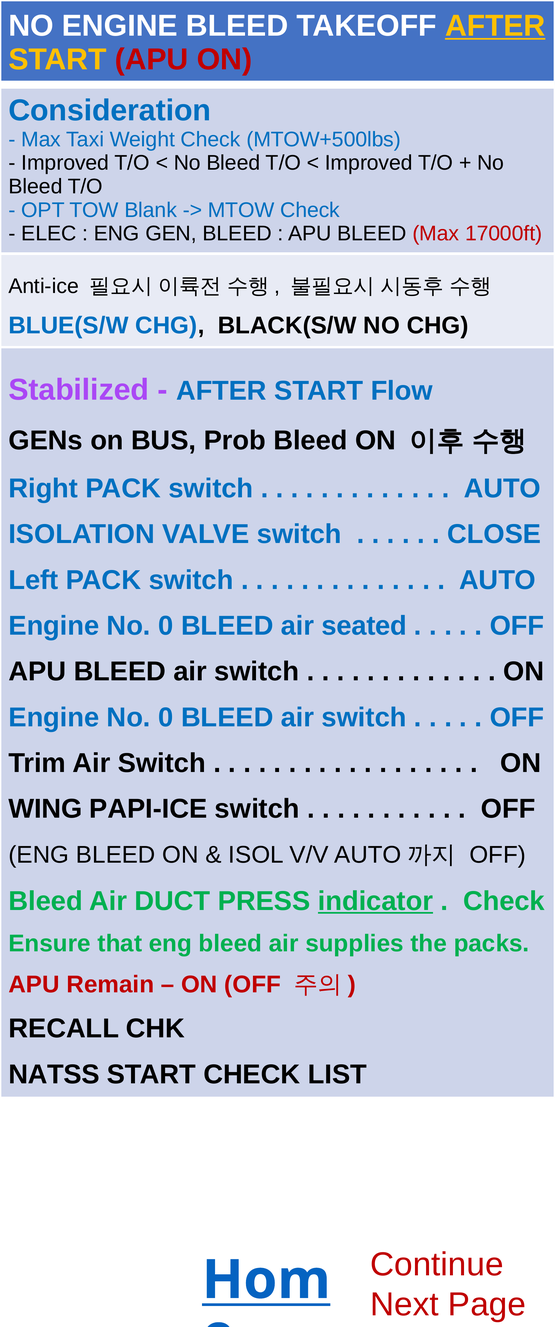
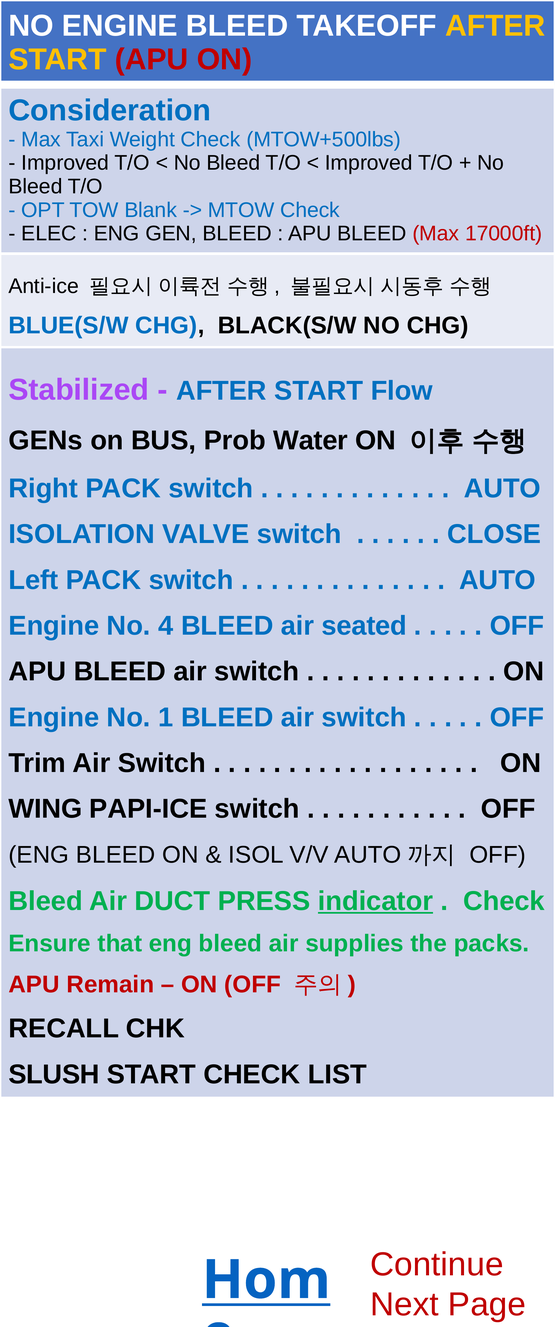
AFTER at (495, 26) underline: present -> none
Prob Bleed: Bleed -> Water
0 at (166, 626): 0 -> 4
0 at (166, 718): 0 -> 1
NATSS: NATSS -> SLUSH
